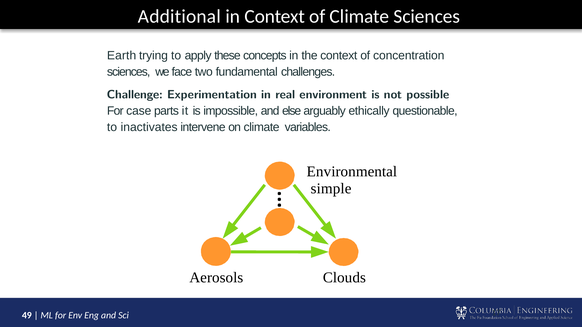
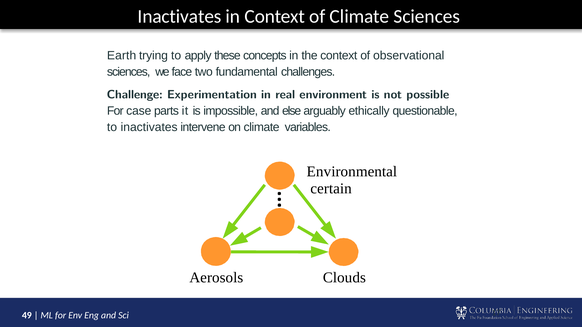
Additional at (179, 16): Additional -> Inactivates
concentration: concentration -> observational
simple: simple -> certain
